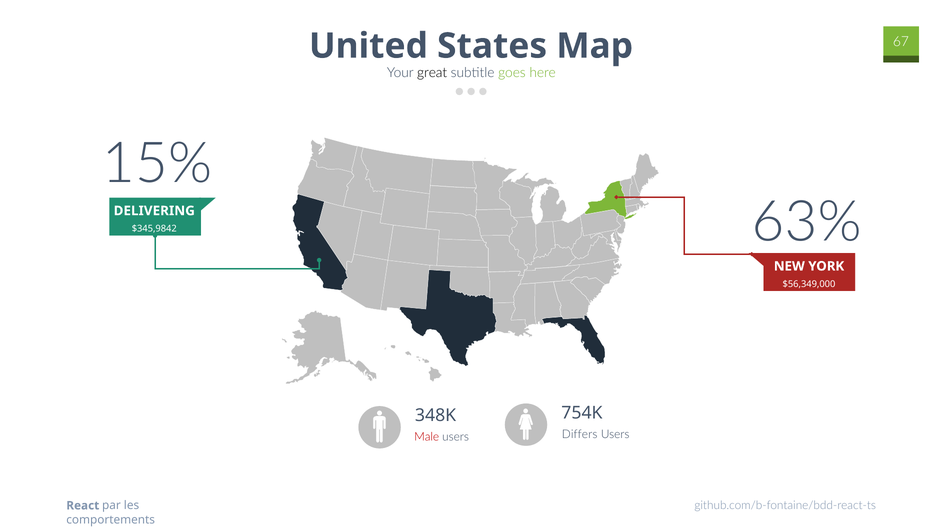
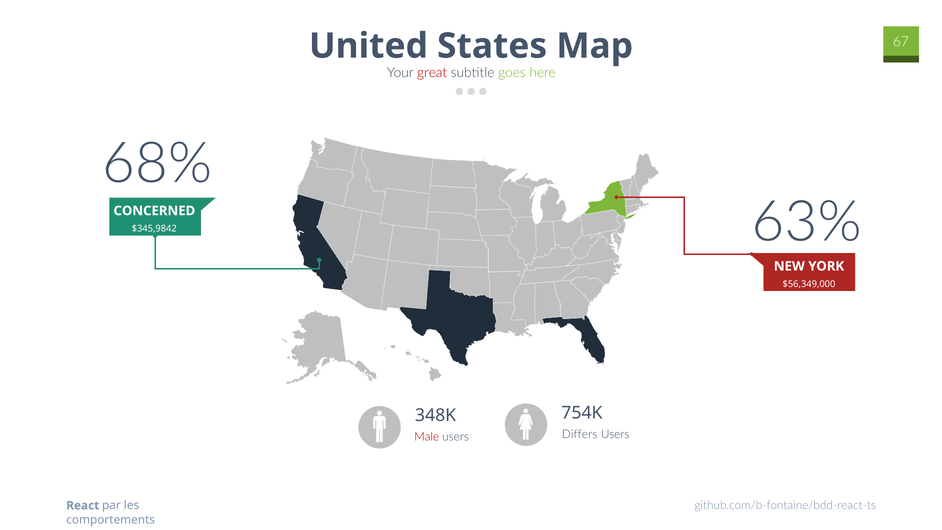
great colour: black -> red
15%: 15% -> 68%
DELIVERING: DELIVERING -> CONCERNED
